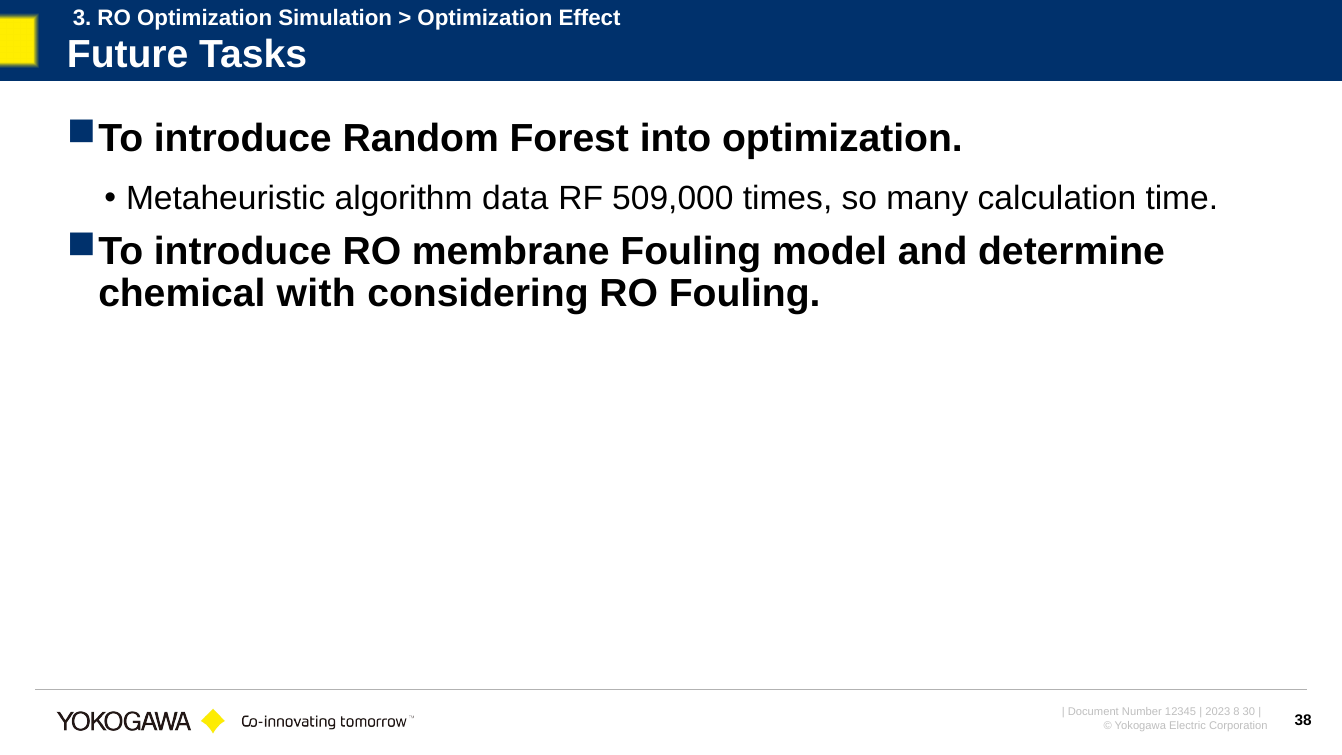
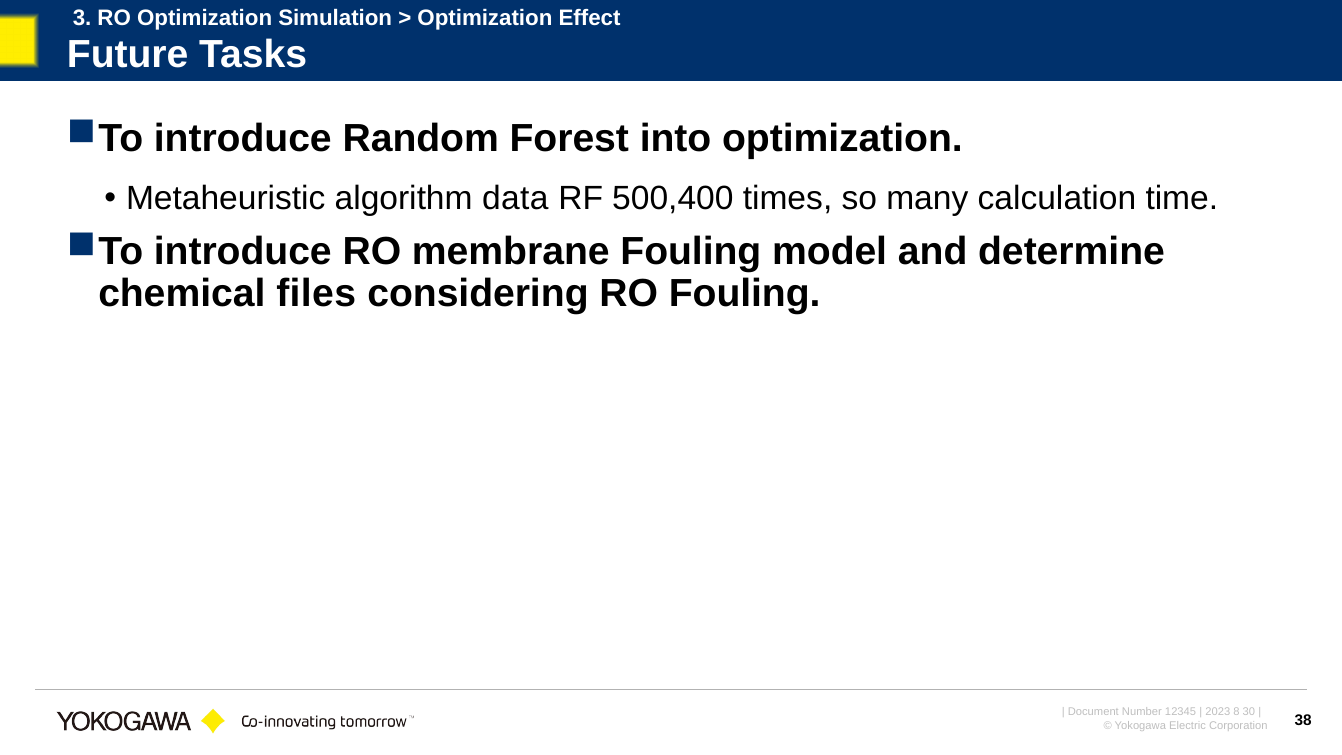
509,000: 509,000 -> 500,400
with: with -> files
